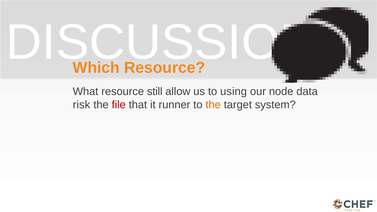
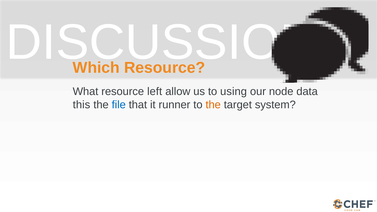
still: still -> left
risk: risk -> this
file colour: red -> blue
